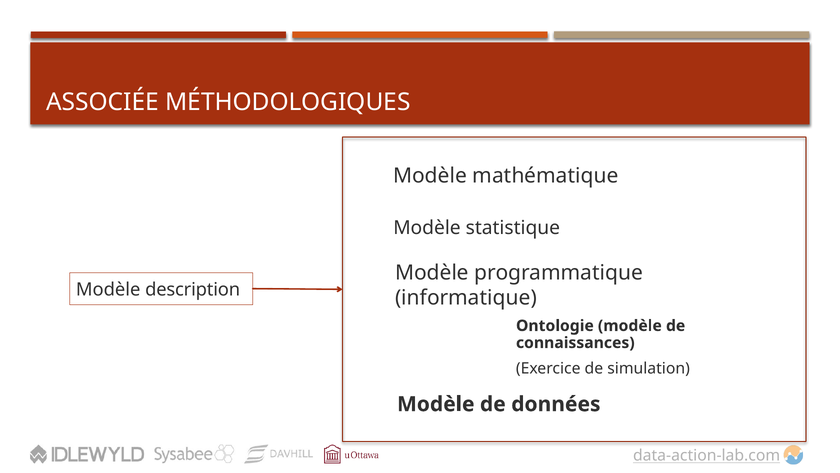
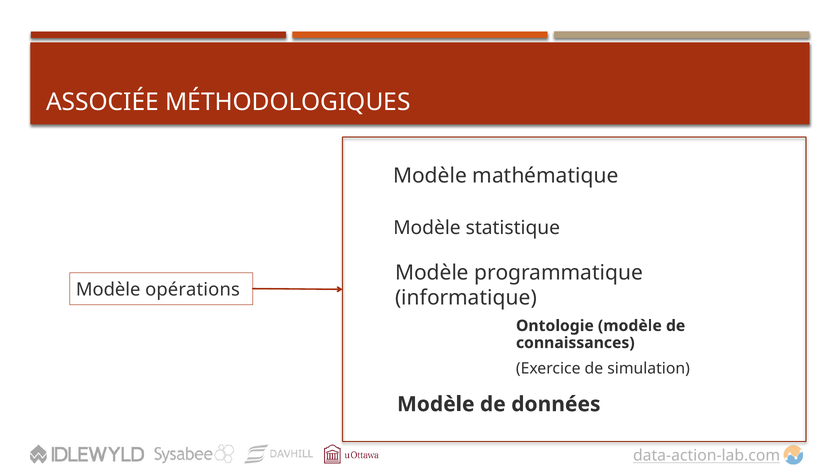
description: description -> opérations
